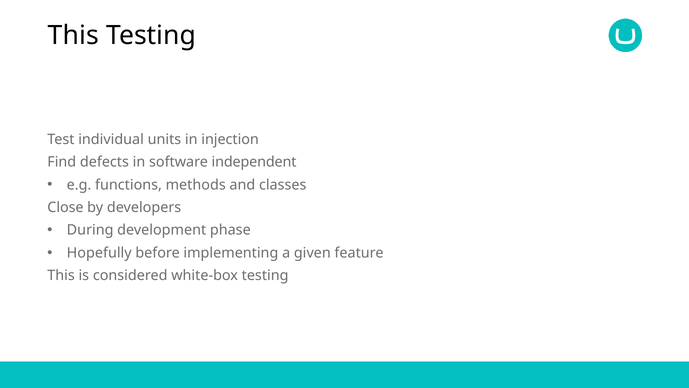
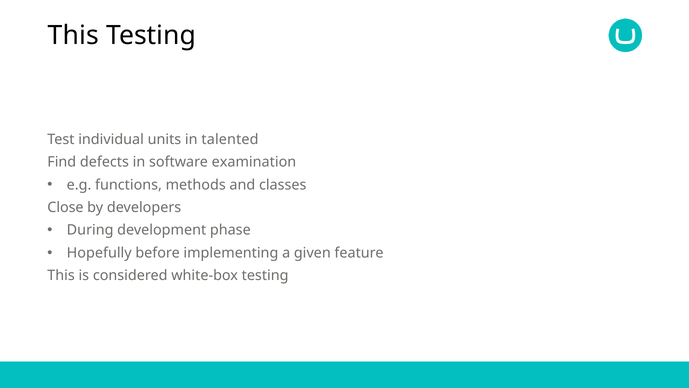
injection: injection -> talented
independent: independent -> examination
